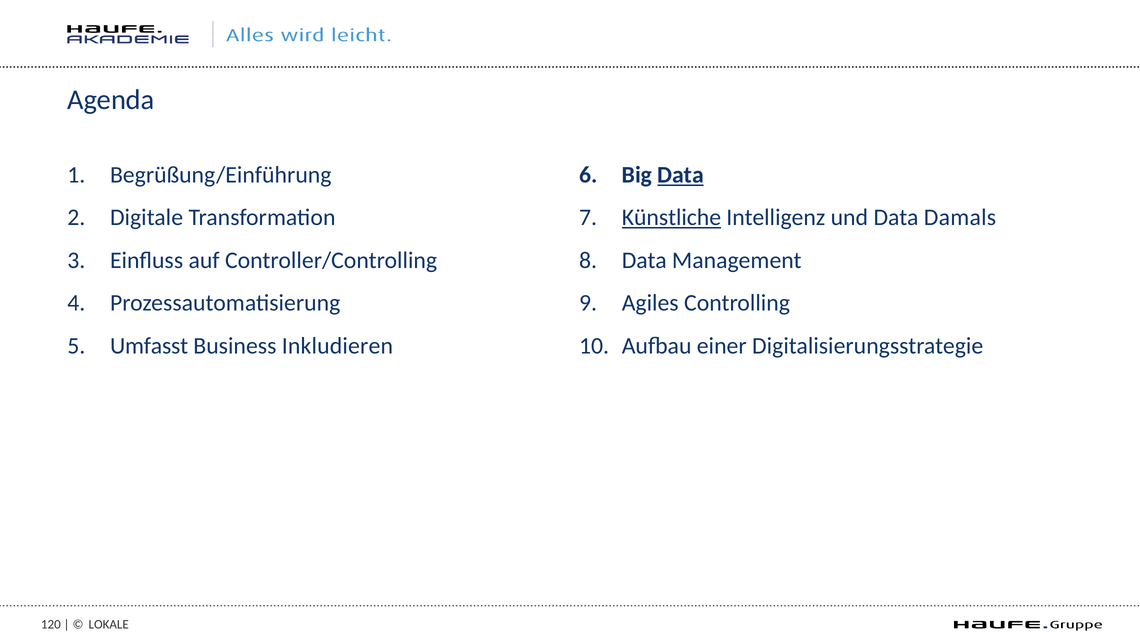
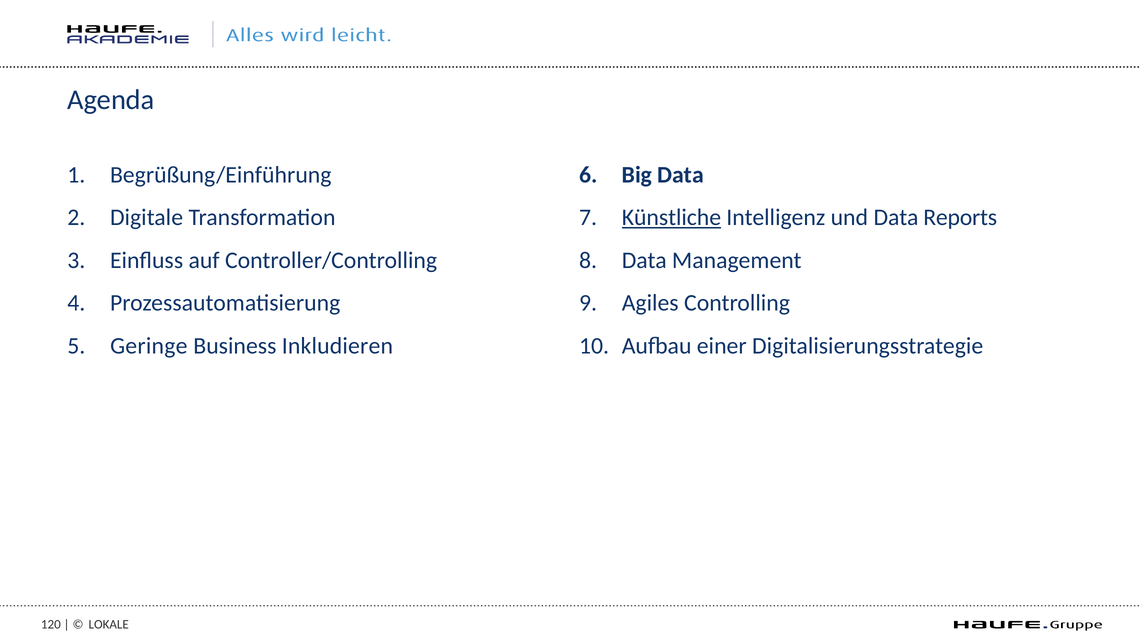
Data at (681, 175) underline: present -> none
Damals: Damals -> Reports
Umfasst: Umfasst -> Geringe
